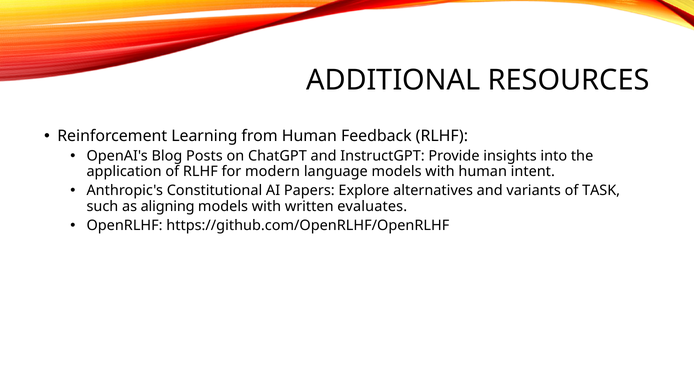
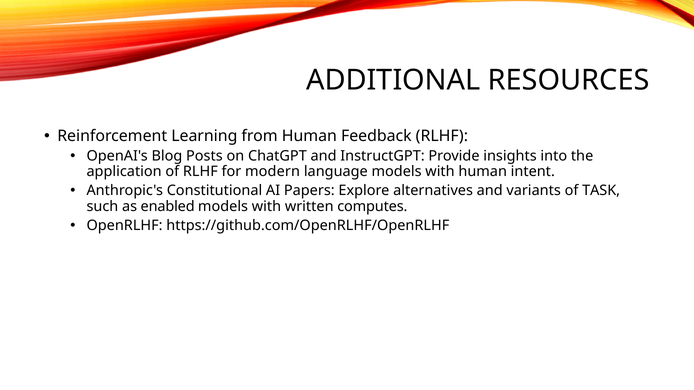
aligning: aligning -> enabled
evaluates: evaluates -> computes
